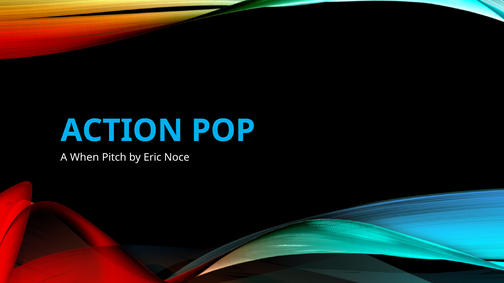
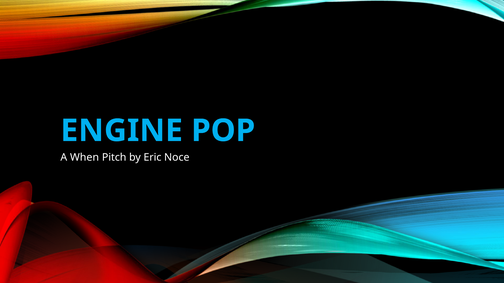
ACTION: ACTION -> ENGINE
